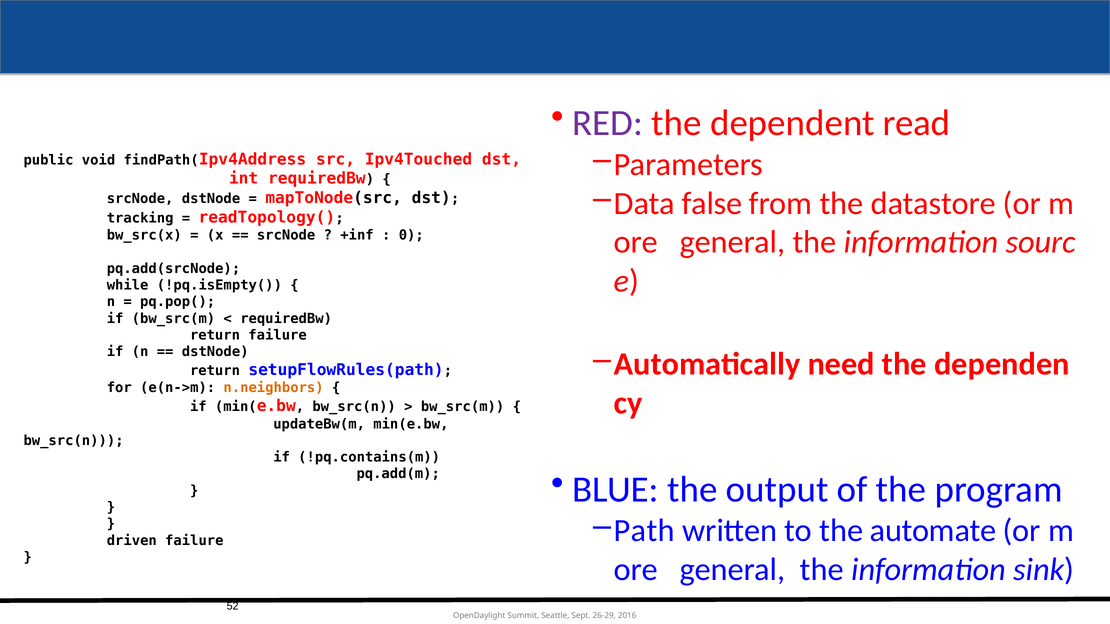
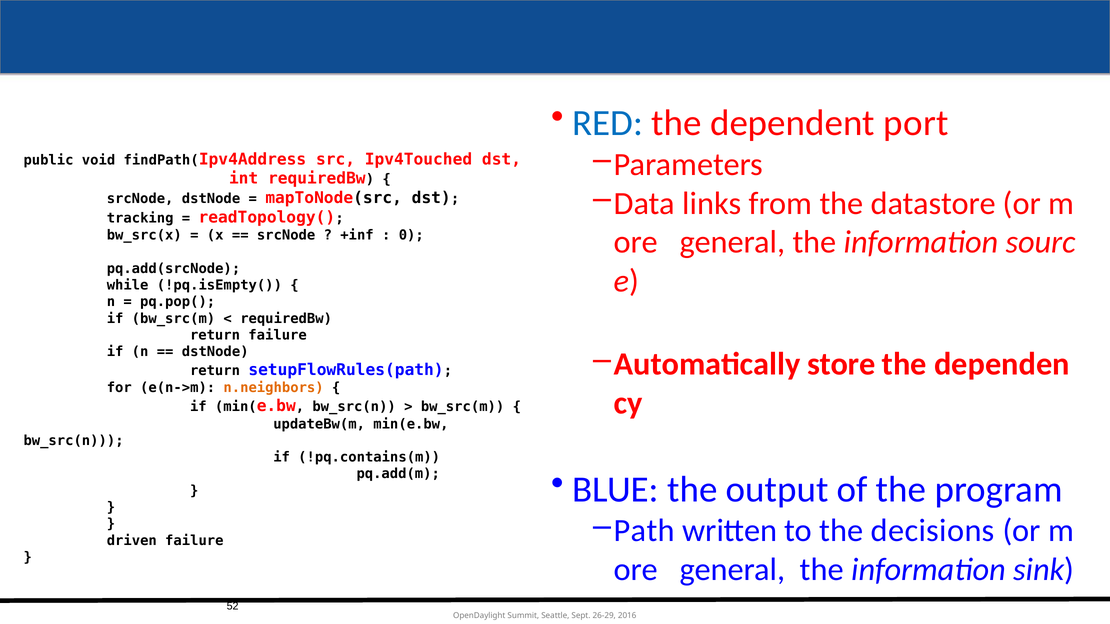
RED colour: purple -> blue
read: read -> port
false: false -> links
need: need -> store
automate: automate -> decisions
